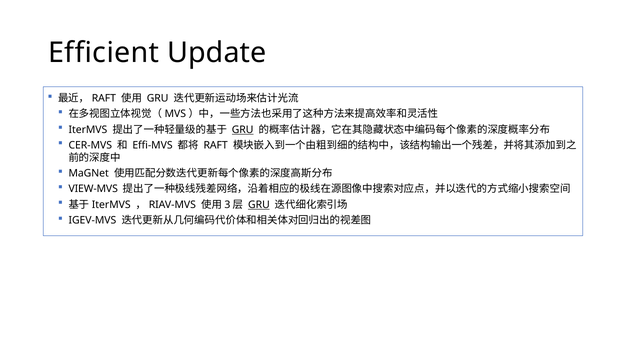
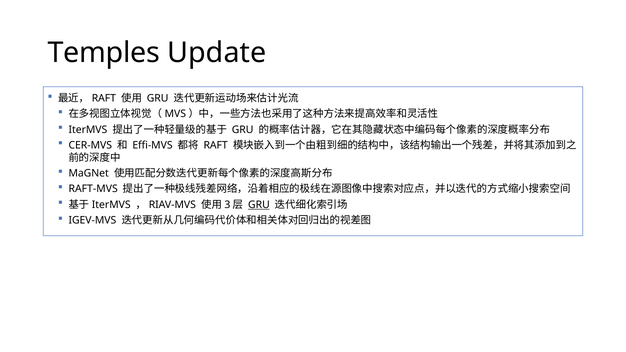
Efficient: Efficient -> Temples
GRU at (243, 130) underline: present -> none
VIEW-MVS: VIEW-MVS -> RAFT-MVS
